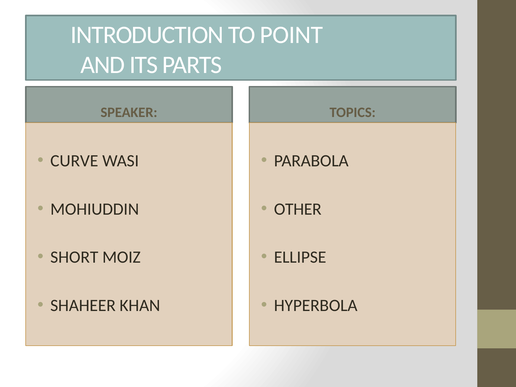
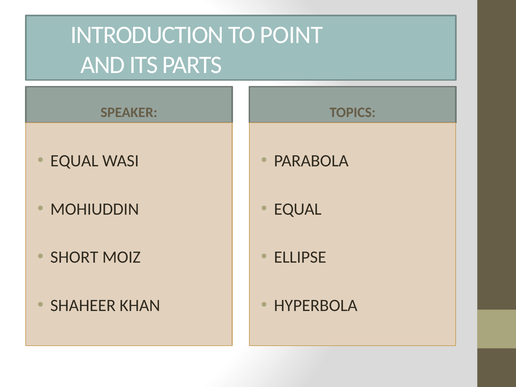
CURVE at (74, 161): CURVE -> EQUAL
OTHER at (298, 209): OTHER -> EQUAL
